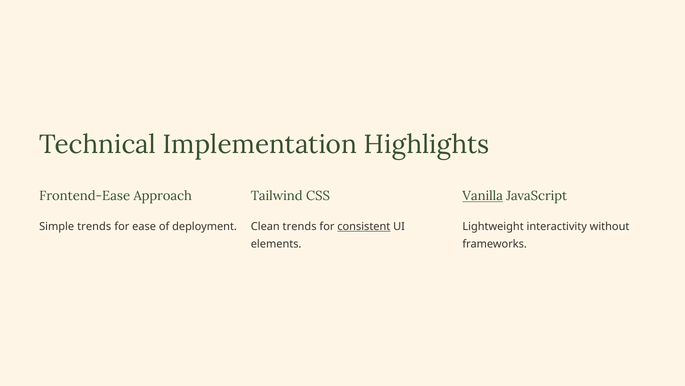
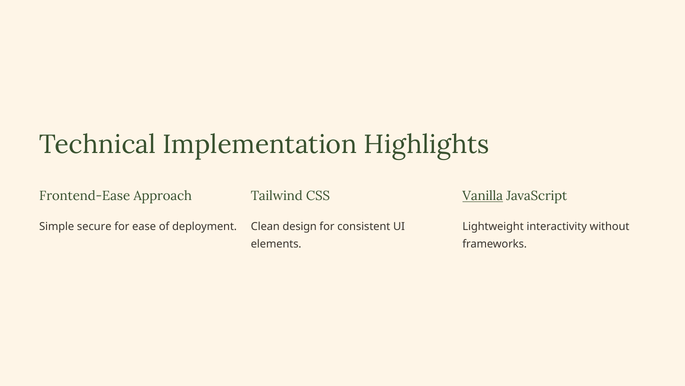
Simple trends: trends -> secure
Clean trends: trends -> design
consistent underline: present -> none
